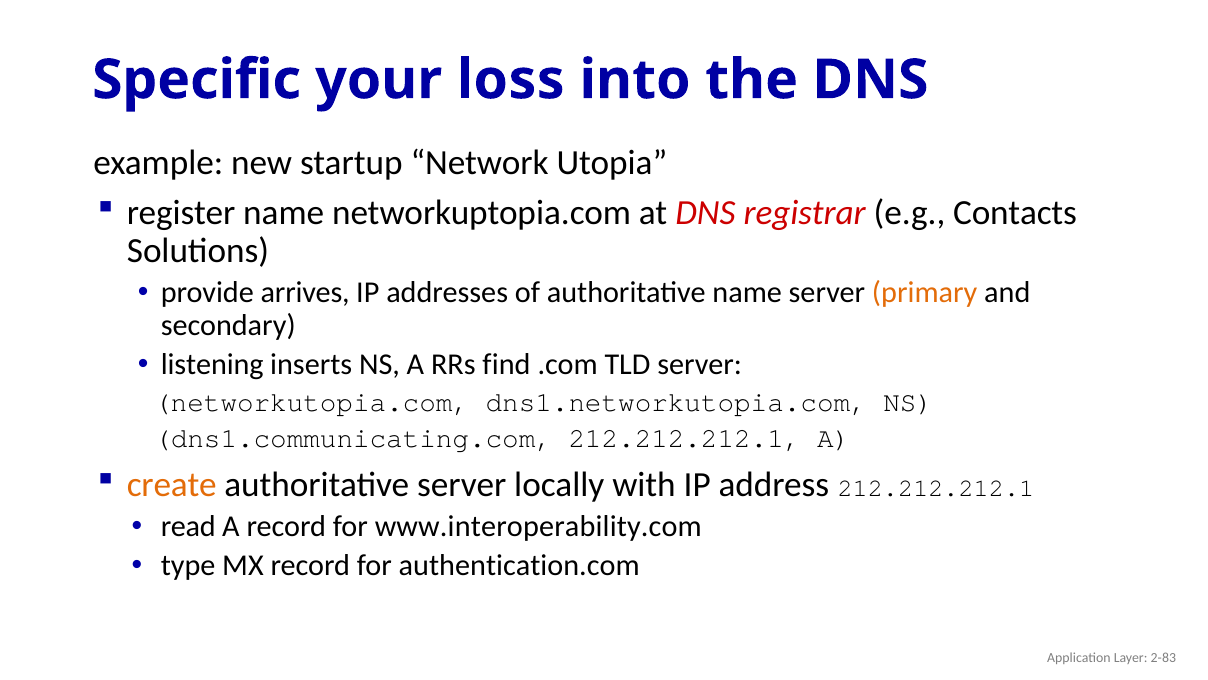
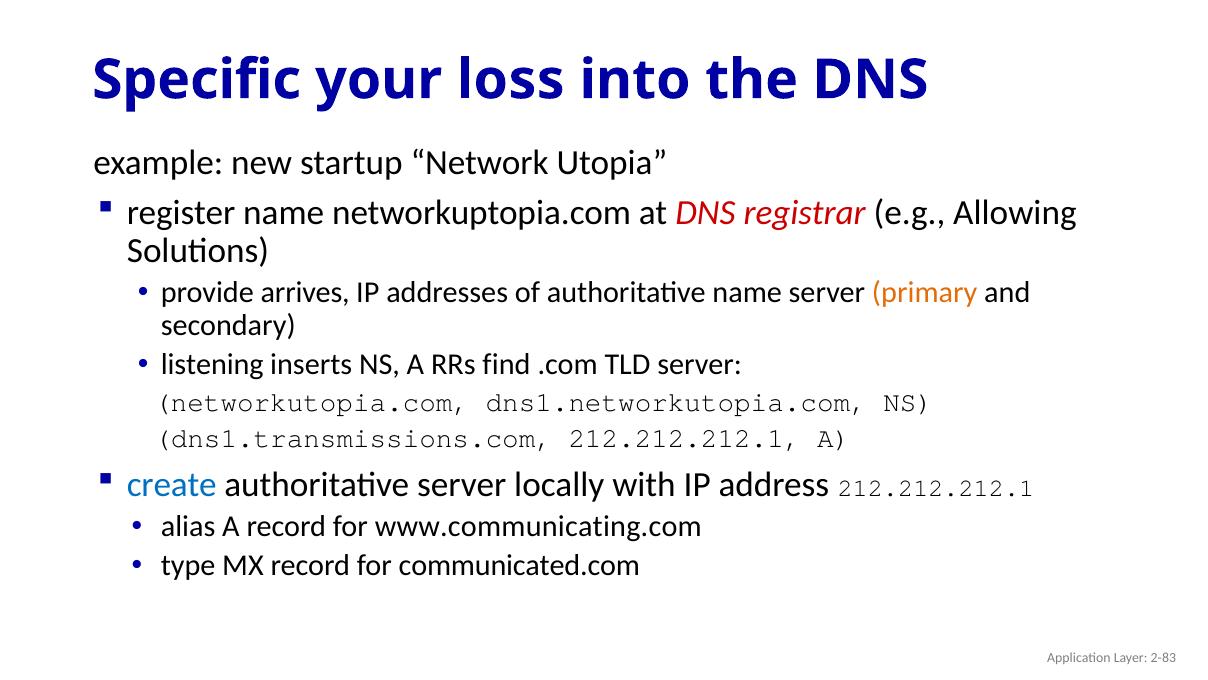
Contacts: Contacts -> Allowing
dns1.communicating.com: dns1.communicating.com -> dns1.transmissions.com
create colour: orange -> blue
read: read -> alias
www.interoperability.com: www.interoperability.com -> www.communicating.com
authentication.com: authentication.com -> communicated.com
